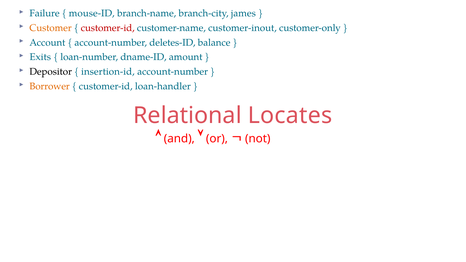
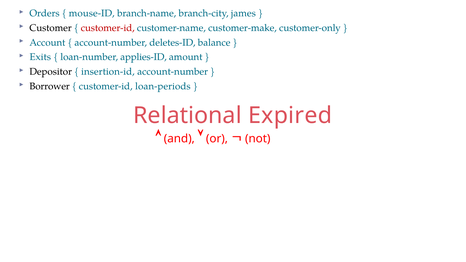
Failure: Failure -> Orders
Customer colour: orange -> black
customer-inout: customer-inout -> customer-make
dname-ID: dname-ID -> applies-ID
Borrower colour: orange -> black
loan-handler: loan-handler -> loan-periods
Locates: Locates -> Expired
